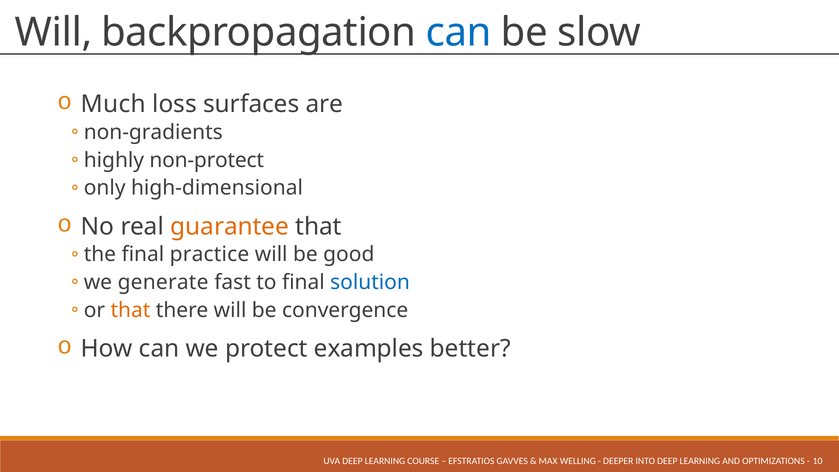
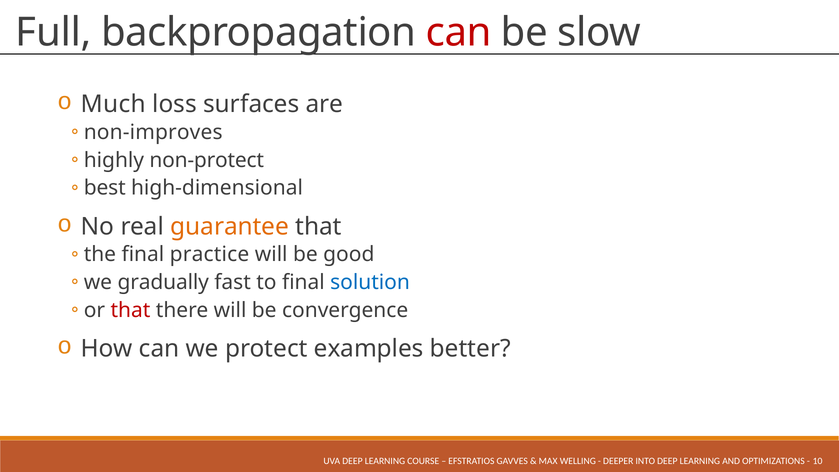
Will at (54, 32): Will -> Full
can at (459, 32) colour: blue -> red
non-gradients: non-gradients -> non-improves
only: only -> best
generate: generate -> gradually
that at (130, 310) colour: orange -> red
